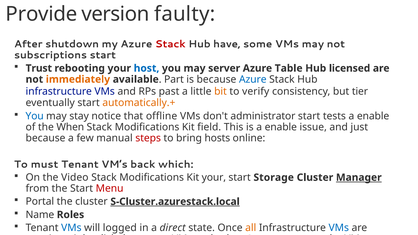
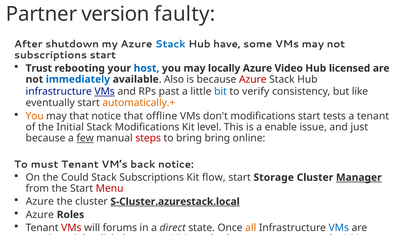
Provide: Provide -> Partner
Stack at (170, 44) colour: red -> blue
server: server -> locally
Table: Table -> Video
immediately colour: orange -> blue
Part: Part -> Also
Azure at (253, 79) colour: blue -> red
VMs at (105, 92) underline: none -> present
bit colour: orange -> blue
tier: tier -> like
You at (35, 116) colour: blue -> orange
may stay: stay -> that
don't administrator: administrator -> modifications
enable at (373, 116): enable -> tenant
When: When -> Initial
field: field -> level
few underline: none -> present
bring hosts: hosts -> bring
back which: which -> notice
Video: Video -> Could
Modifications at (152, 178): Modifications -> Subscriptions
Kit your: your -> flow
Portal at (40, 202): Portal -> Azure
Name at (40, 215): Name -> Azure
VMs at (71, 228) colour: blue -> red
logged: logged -> forums
